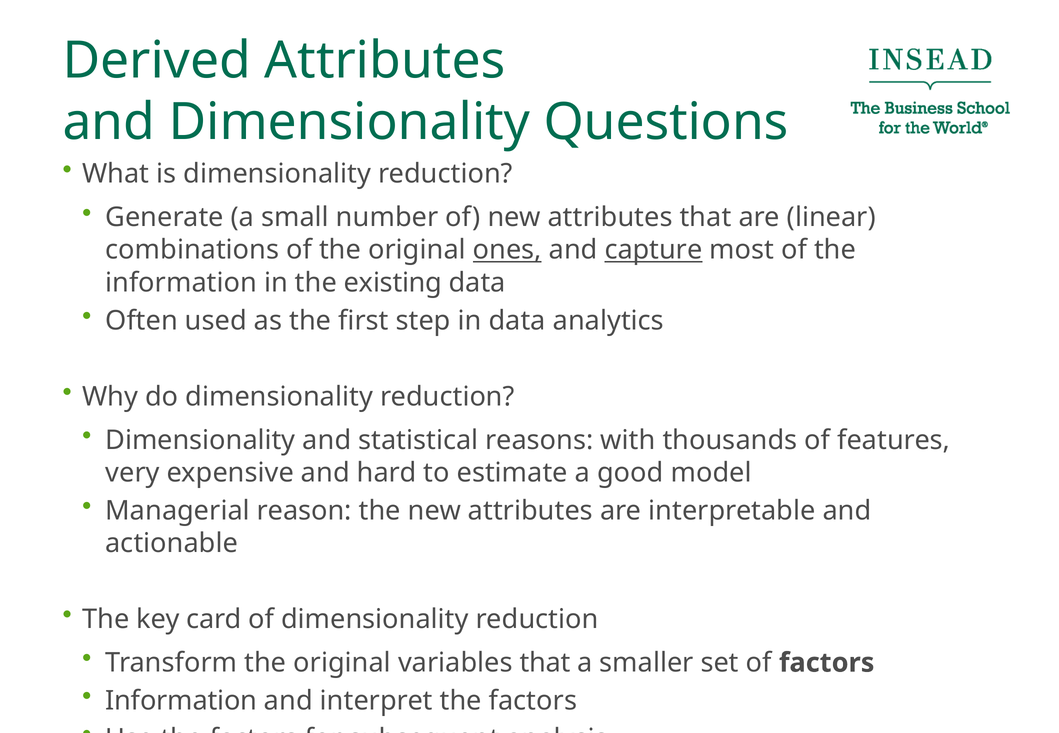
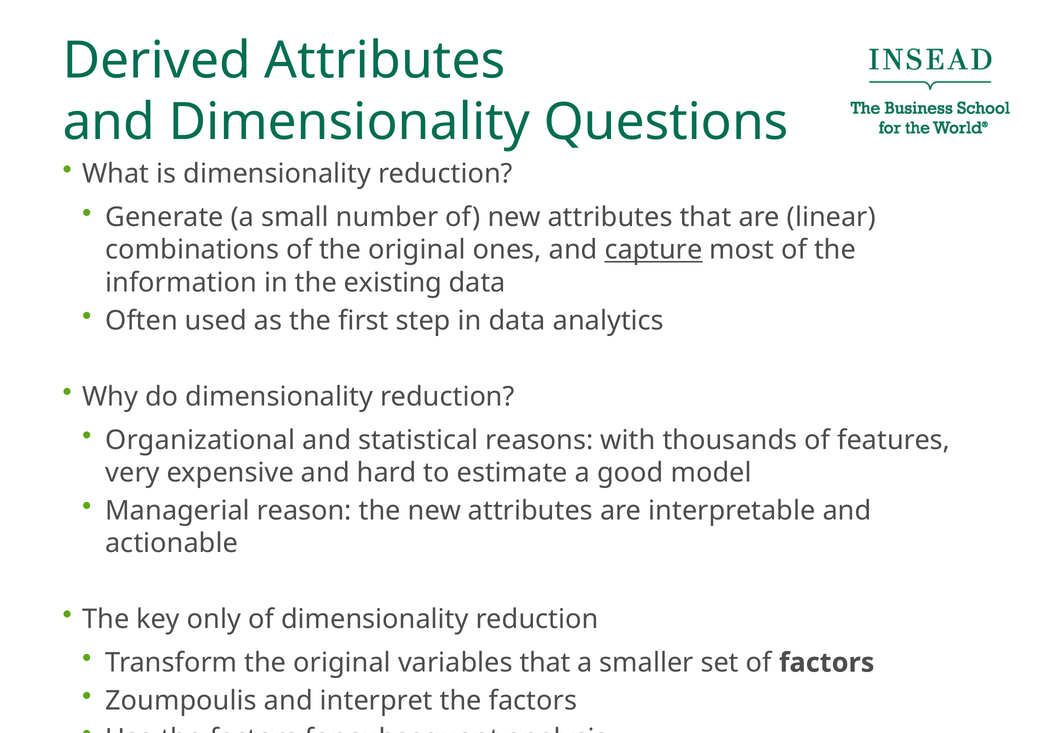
ones underline: present -> none
Dimensionality at (200, 440): Dimensionality -> Organizational
card: card -> only
Information at (181, 701): Information -> Zoumpoulis
